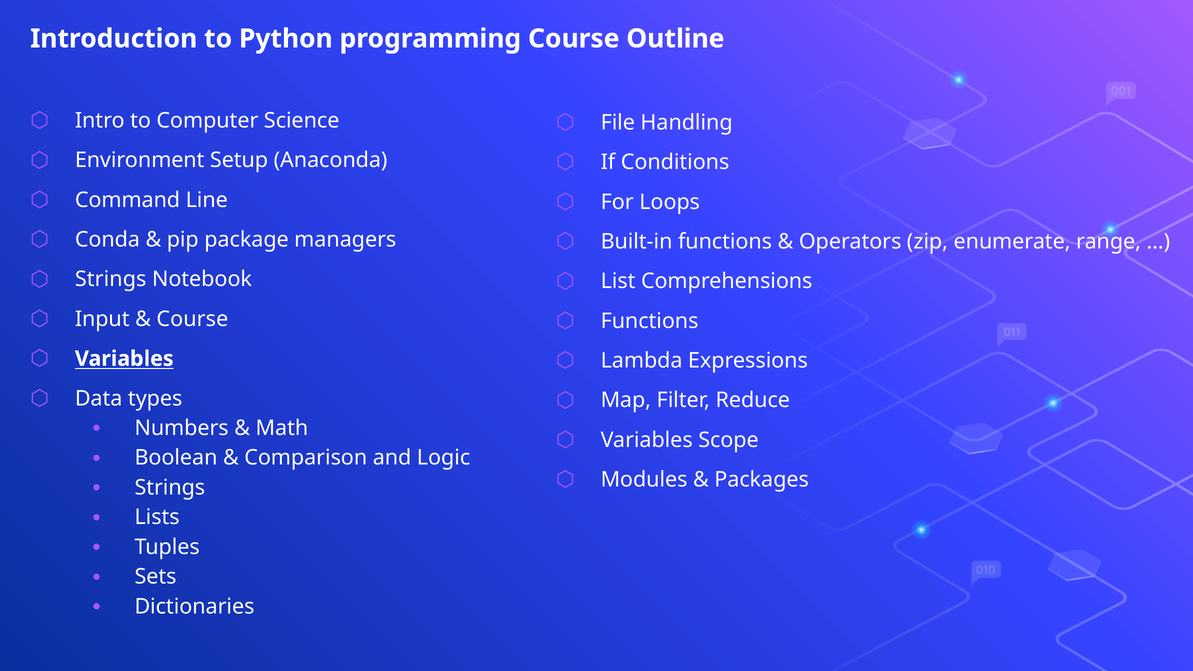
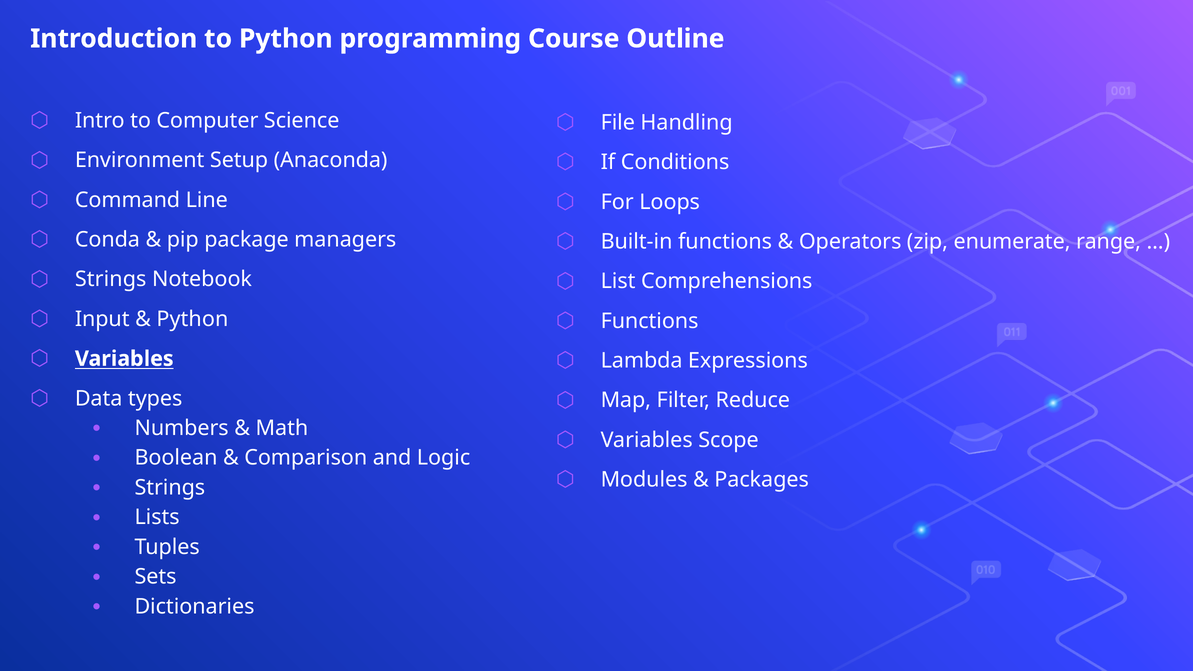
Course at (192, 319): Course -> Python
